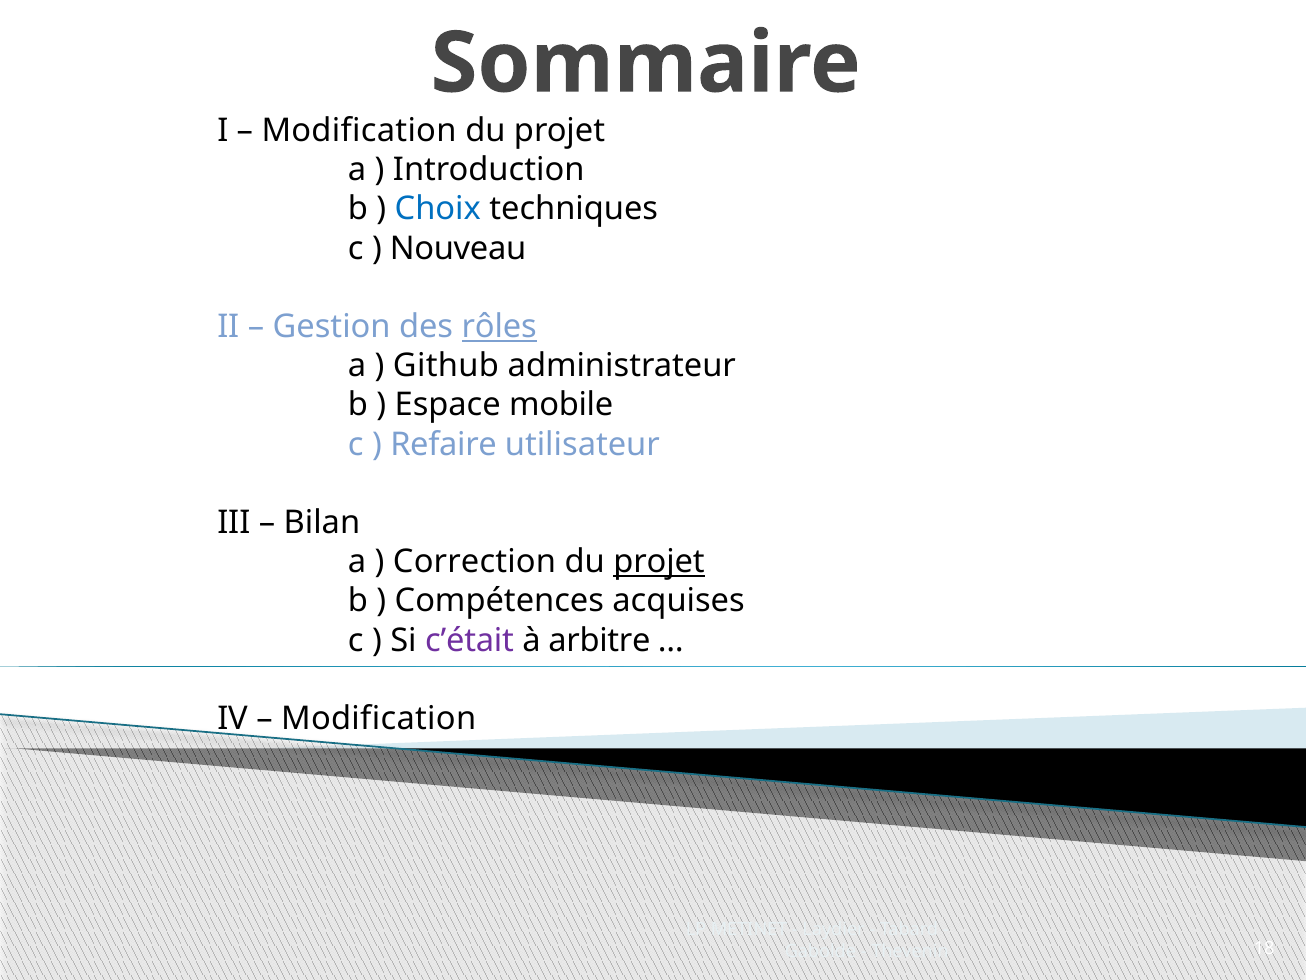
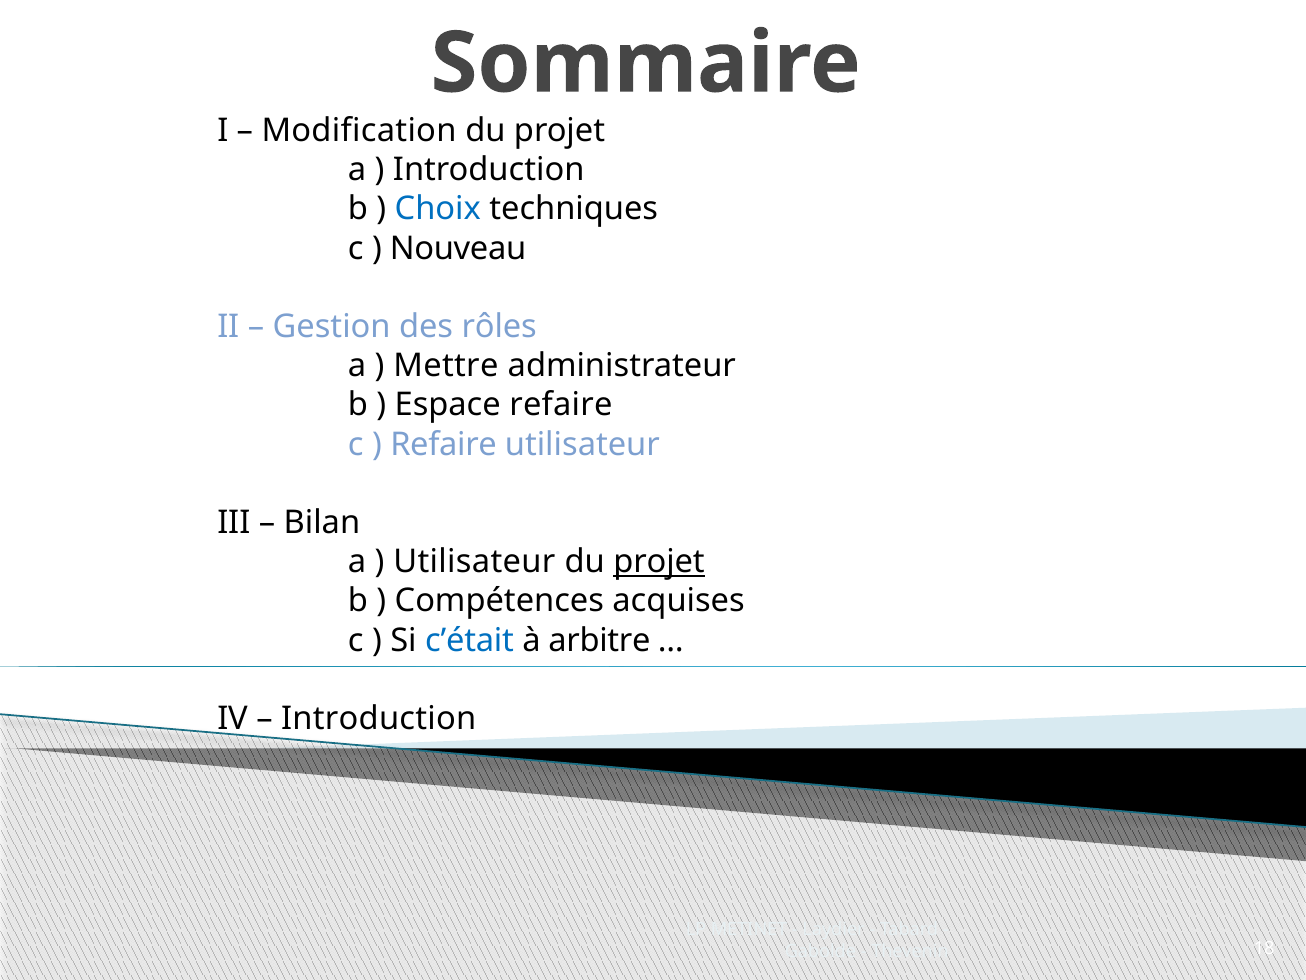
rôles underline: present -> none
Github: Github -> Mettre
Espace mobile: mobile -> refaire
Correction at (474, 562): Correction -> Utilisateur
c’était colour: purple -> blue
Modification at (379, 718): Modification -> Introduction
